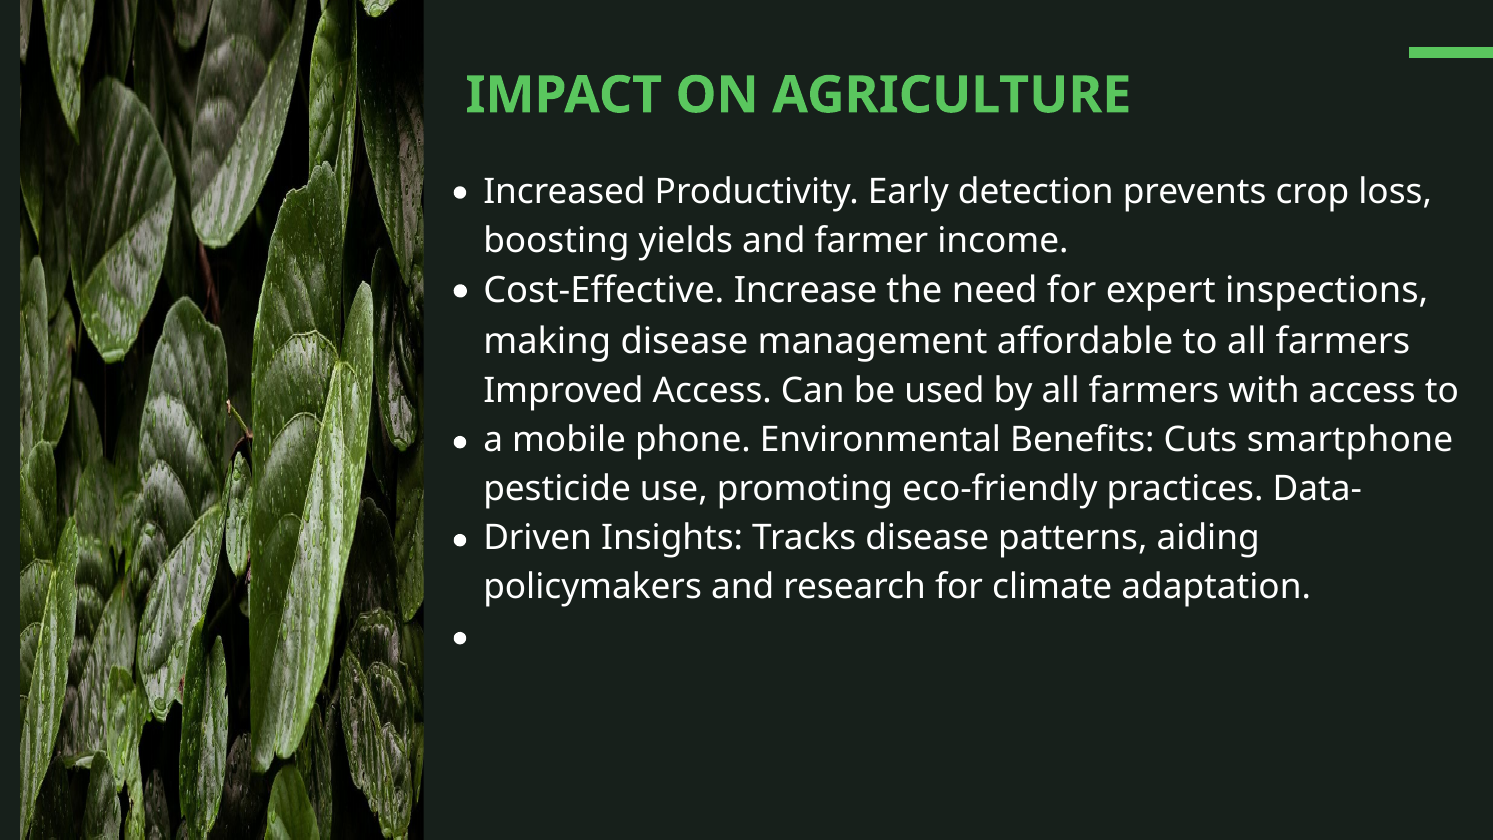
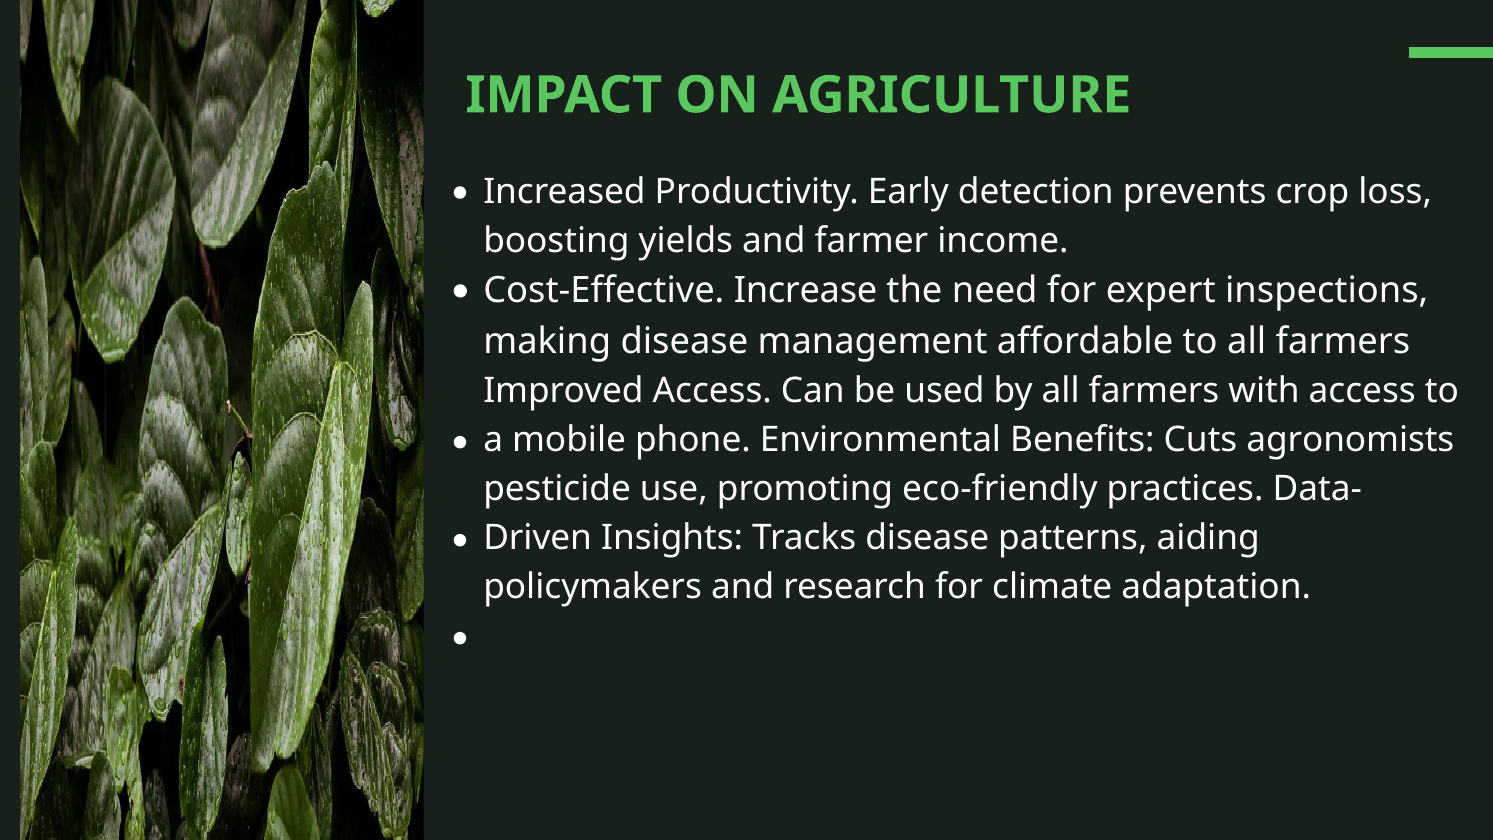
smartphone: smartphone -> agronomists
